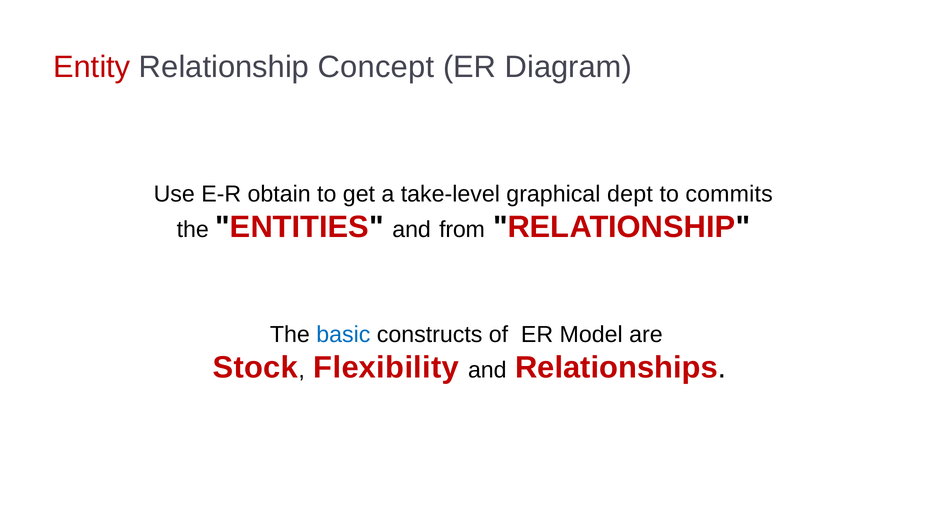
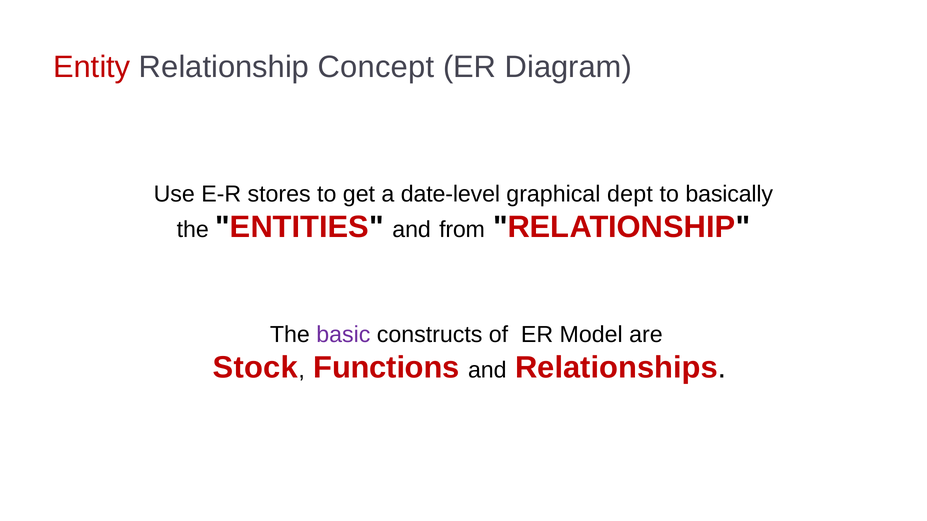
obtain: obtain -> stores
take-level: take-level -> date-level
commits: commits -> basically
basic colour: blue -> purple
Flexibility: Flexibility -> Functions
